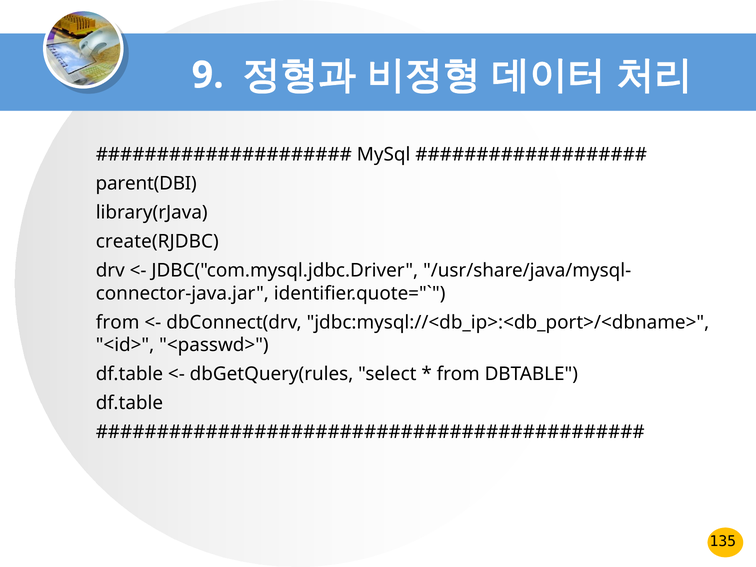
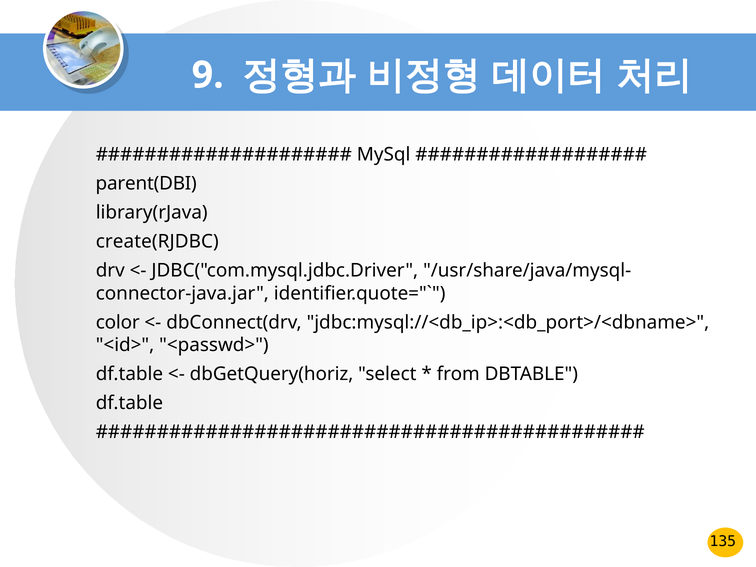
from at (118, 322): from -> color
dbGetQuery(rules: dbGetQuery(rules -> dbGetQuery(horiz
